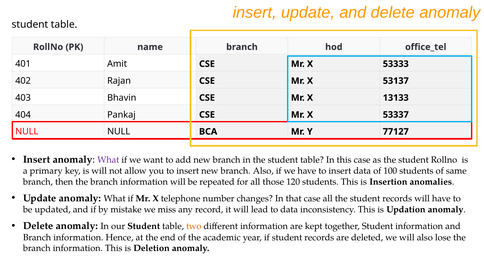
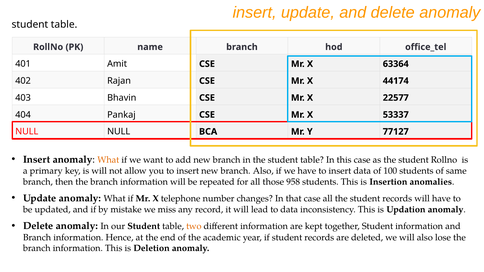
53333: 53333 -> 63364
53137: 53137 -> 44174
13133: 13133 -> 22577
What at (108, 160) colour: purple -> orange
120: 120 -> 958
